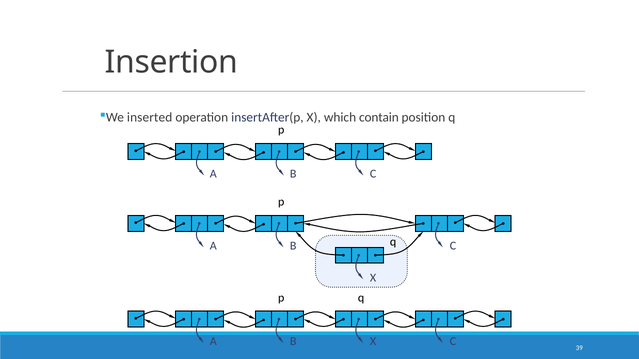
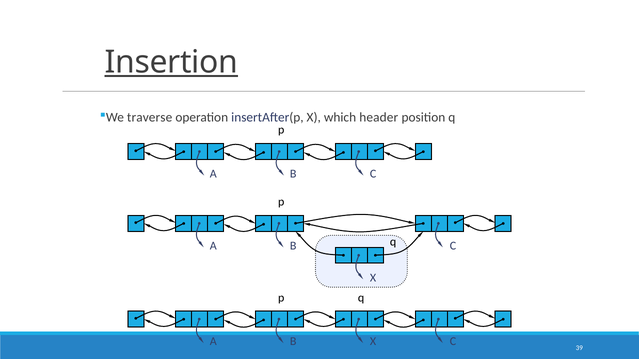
Insertion underline: none -> present
inserted: inserted -> traverse
contain: contain -> header
